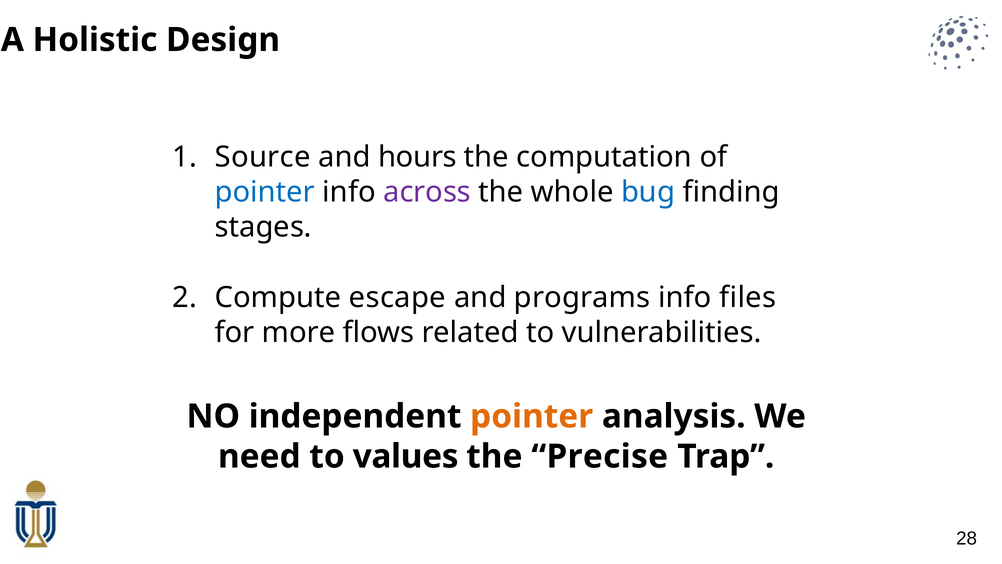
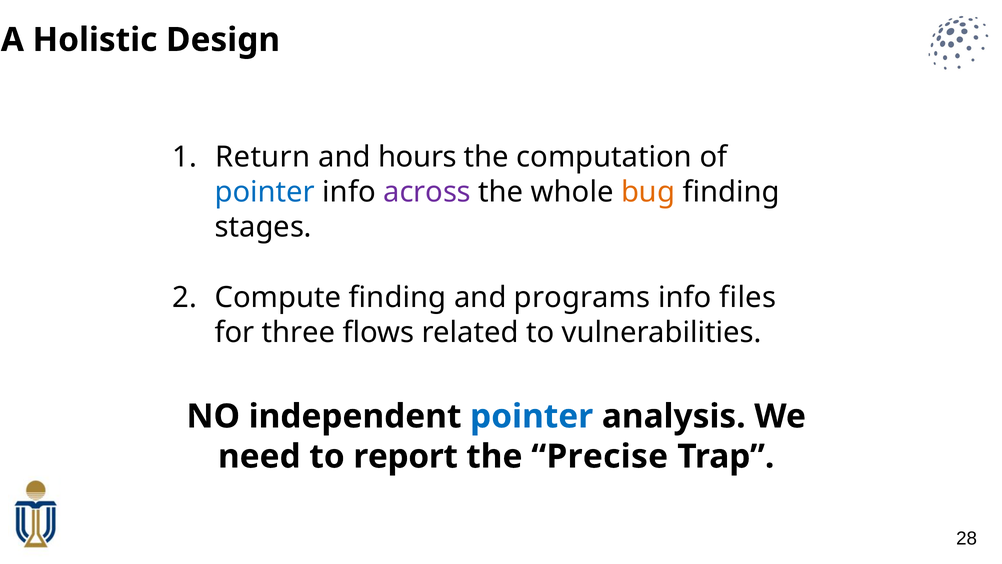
Source: Source -> Return
bug colour: blue -> orange
Compute escape: escape -> finding
more: more -> three
pointer at (532, 416) colour: orange -> blue
values: values -> report
